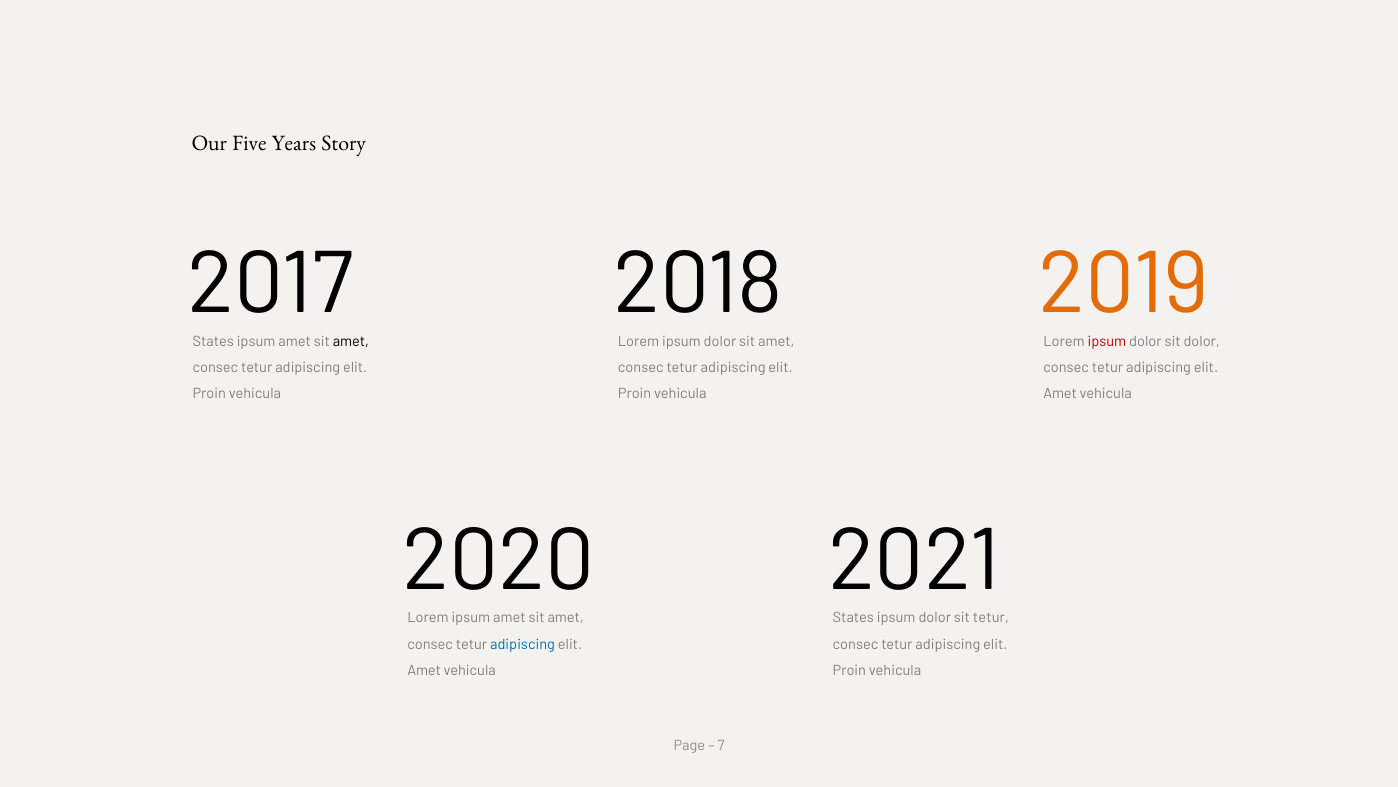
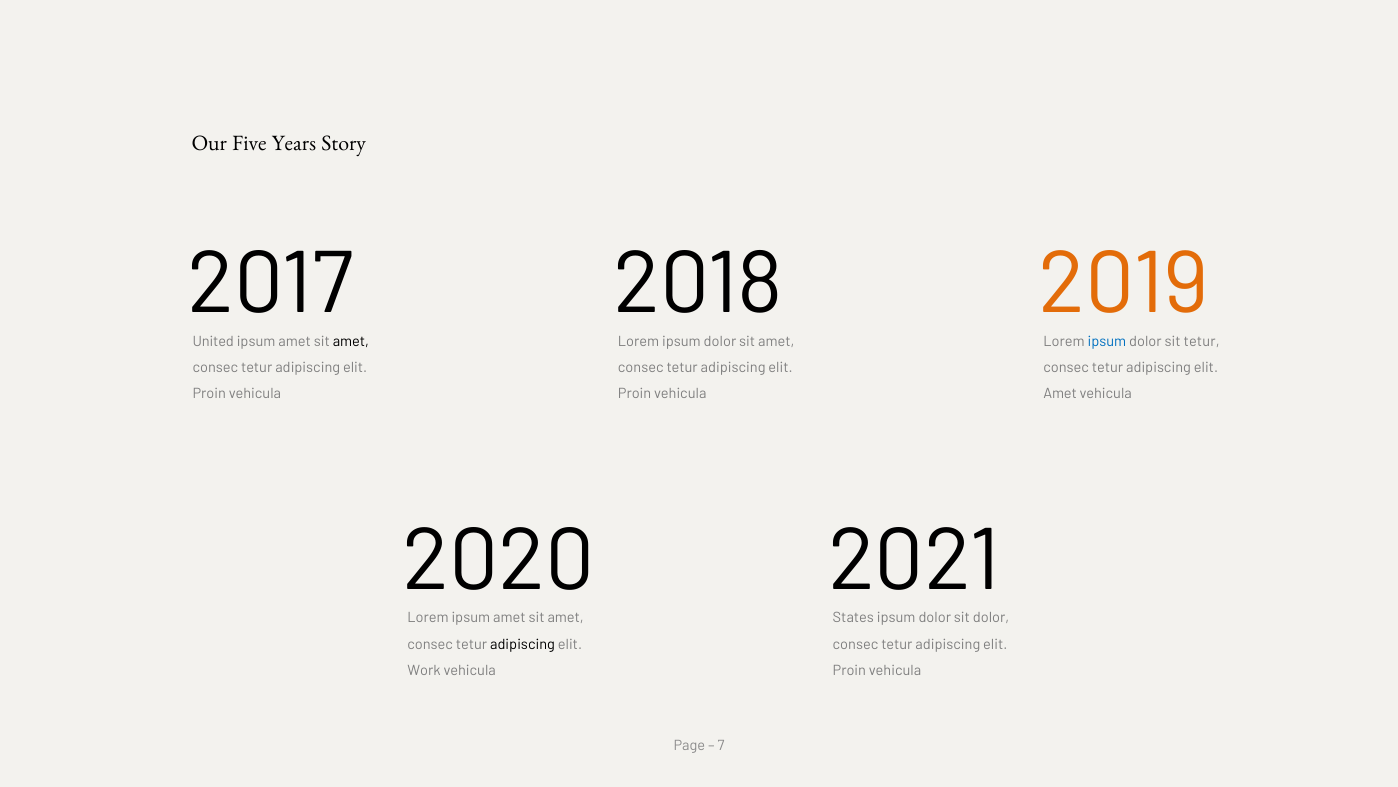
States at (213, 341): States -> United
ipsum at (1107, 341) colour: red -> blue
sit dolor: dolor -> tetur
sit tetur: tetur -> dolor
adipiscing at (523, 644) colour: blue -> black
Amet at (424, 670): Amet -> Work
